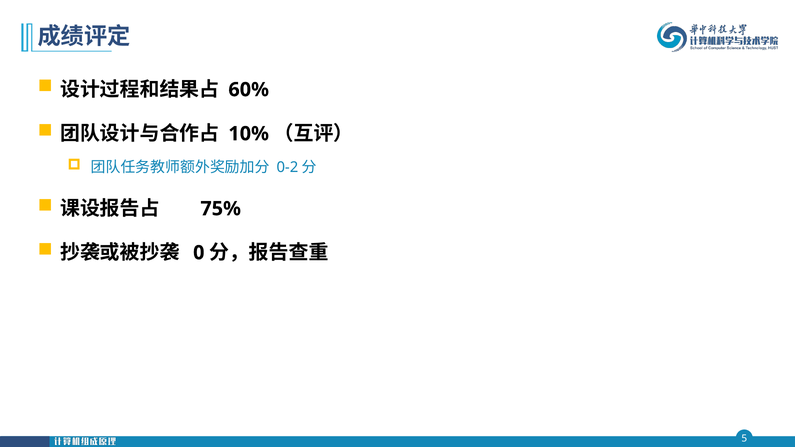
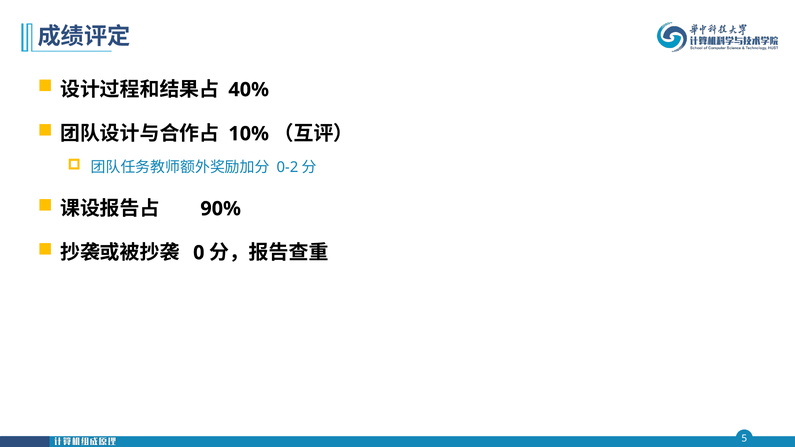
60%: 60% -> 40%
75%: 75% -> 90%
